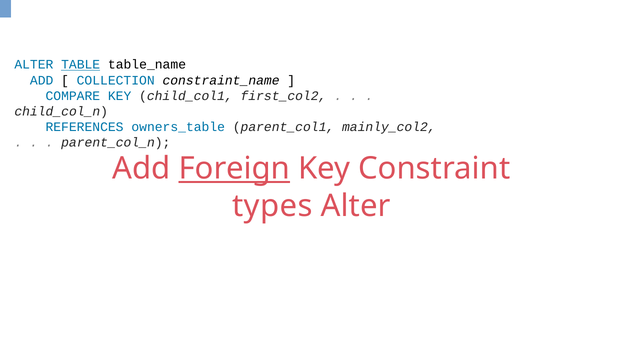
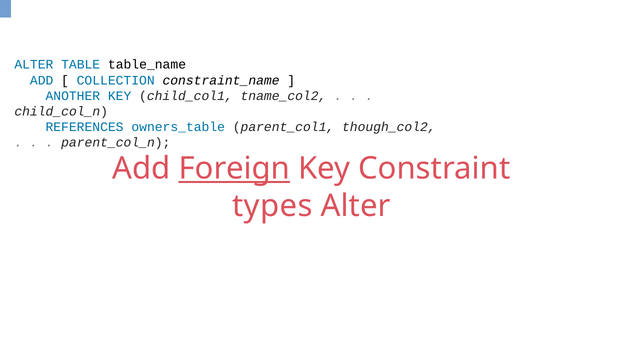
TABLE underline: present -> none
COMPARE: COMPARE -> ANOTHER
first_col2: first_col2 -> tname_col2
mainly_col2: mainly_col2 -> though_col2
